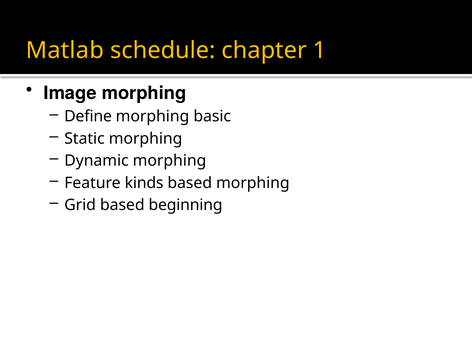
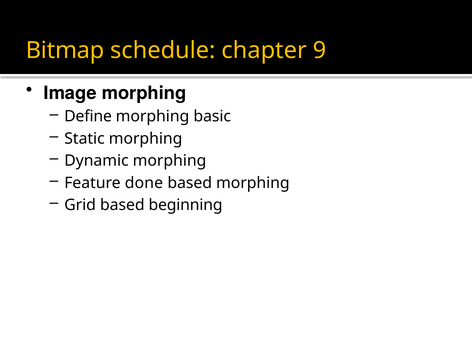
Matlab: Matlab -> Bitmap
1: 1 -> 9
kinds: kinds -> done
